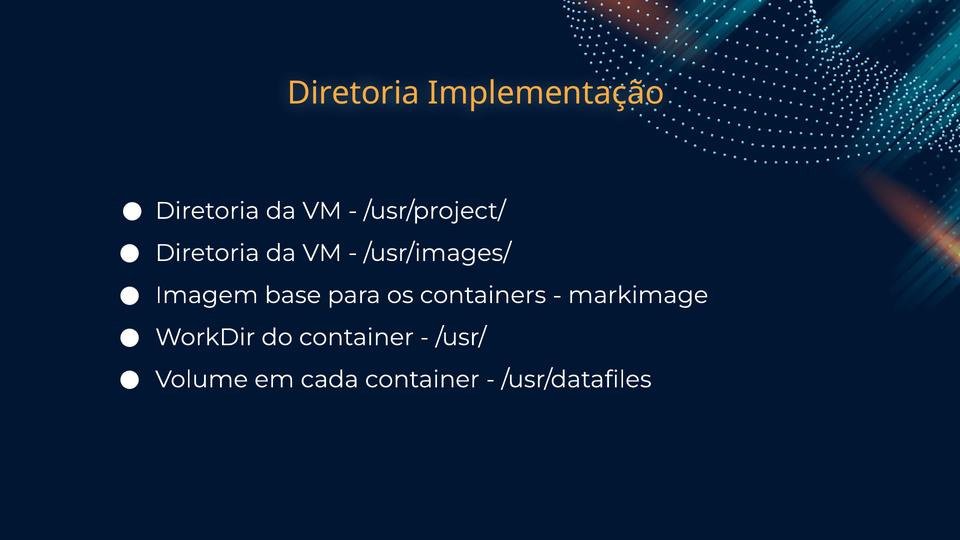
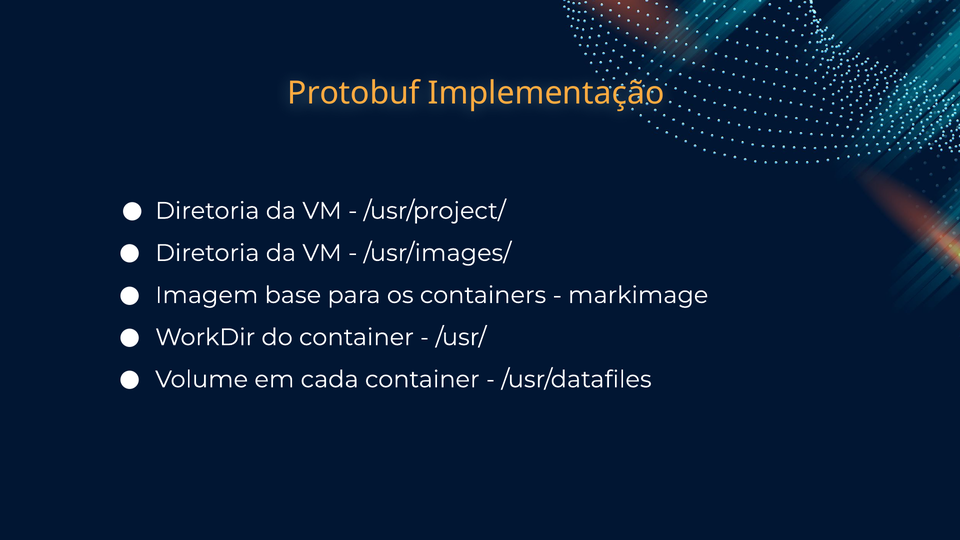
Diretoria at (354, 93): Diretoria -> Protobuf
